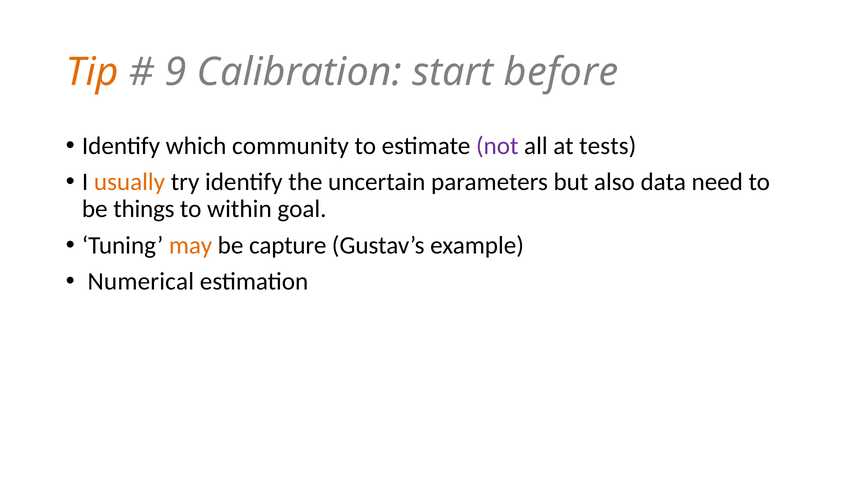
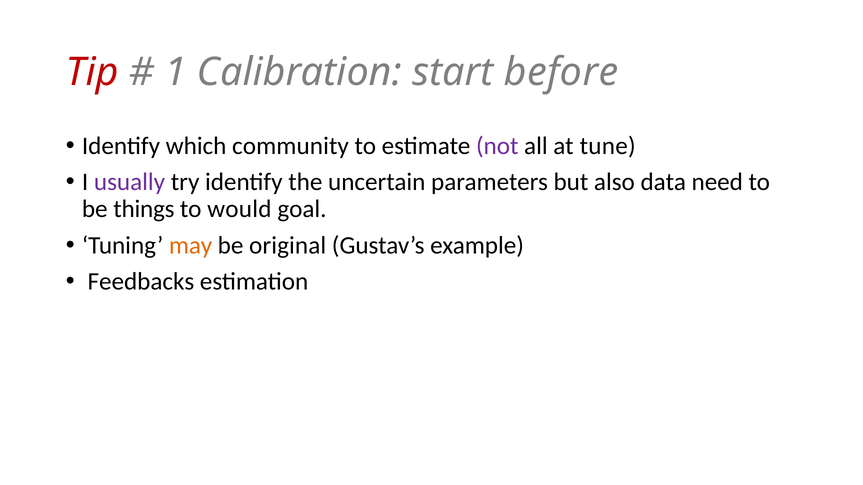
Tip colour: orange -> red
9: 9 -> 1
tests: tests -> tune
usually colour: orange -> purple
within: within -> would
capture: capture -> original
Numerical: Numerical -> Feedbacks
